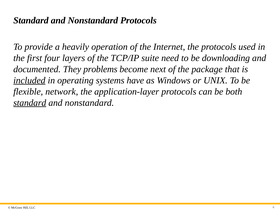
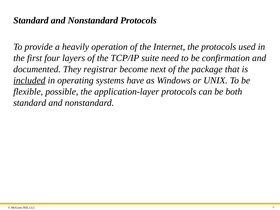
downloading: downloading -> confirmation
problems: problems -> registrar
network: network -> possible
standard at (30, 103) underline: present -> none
